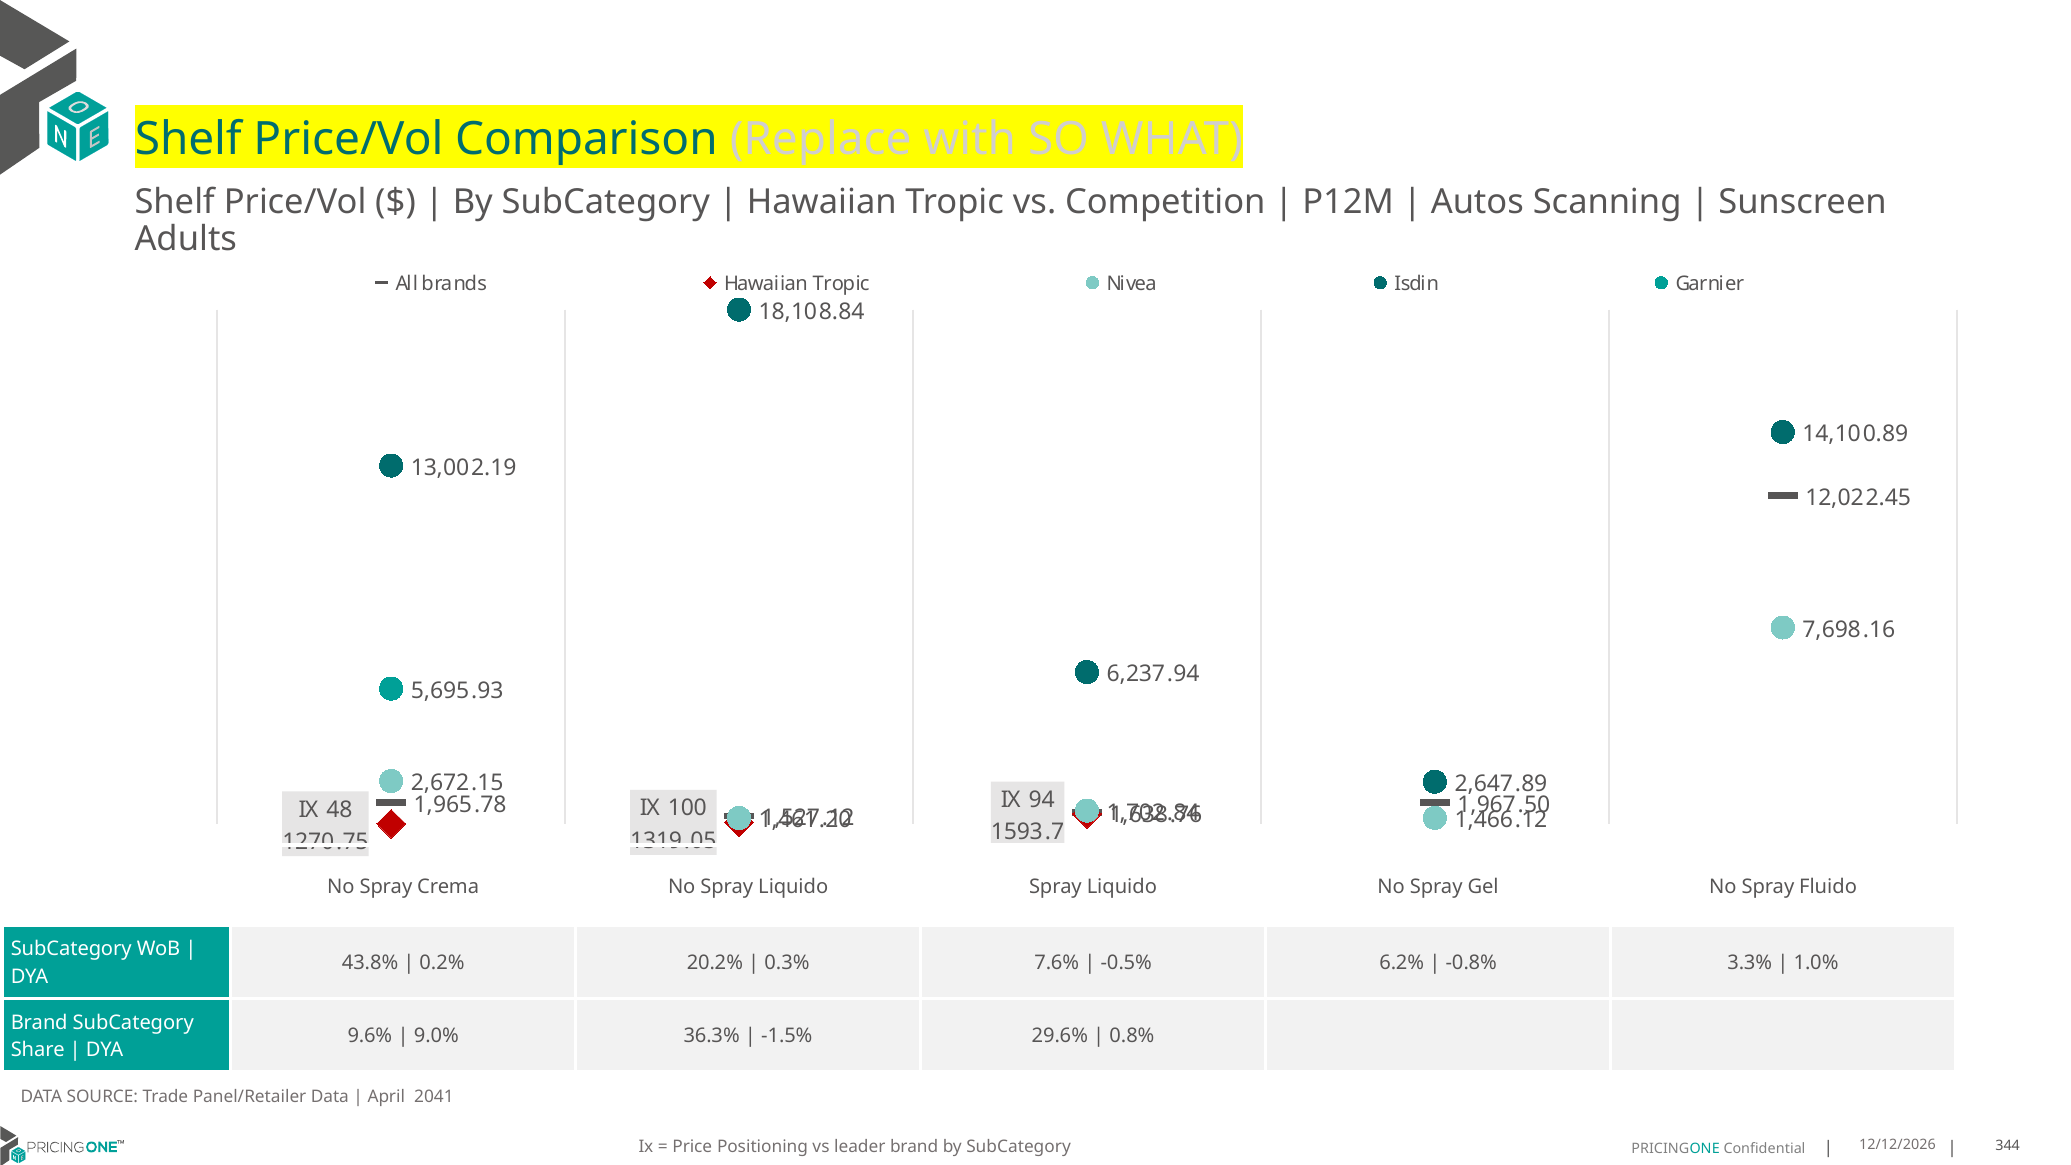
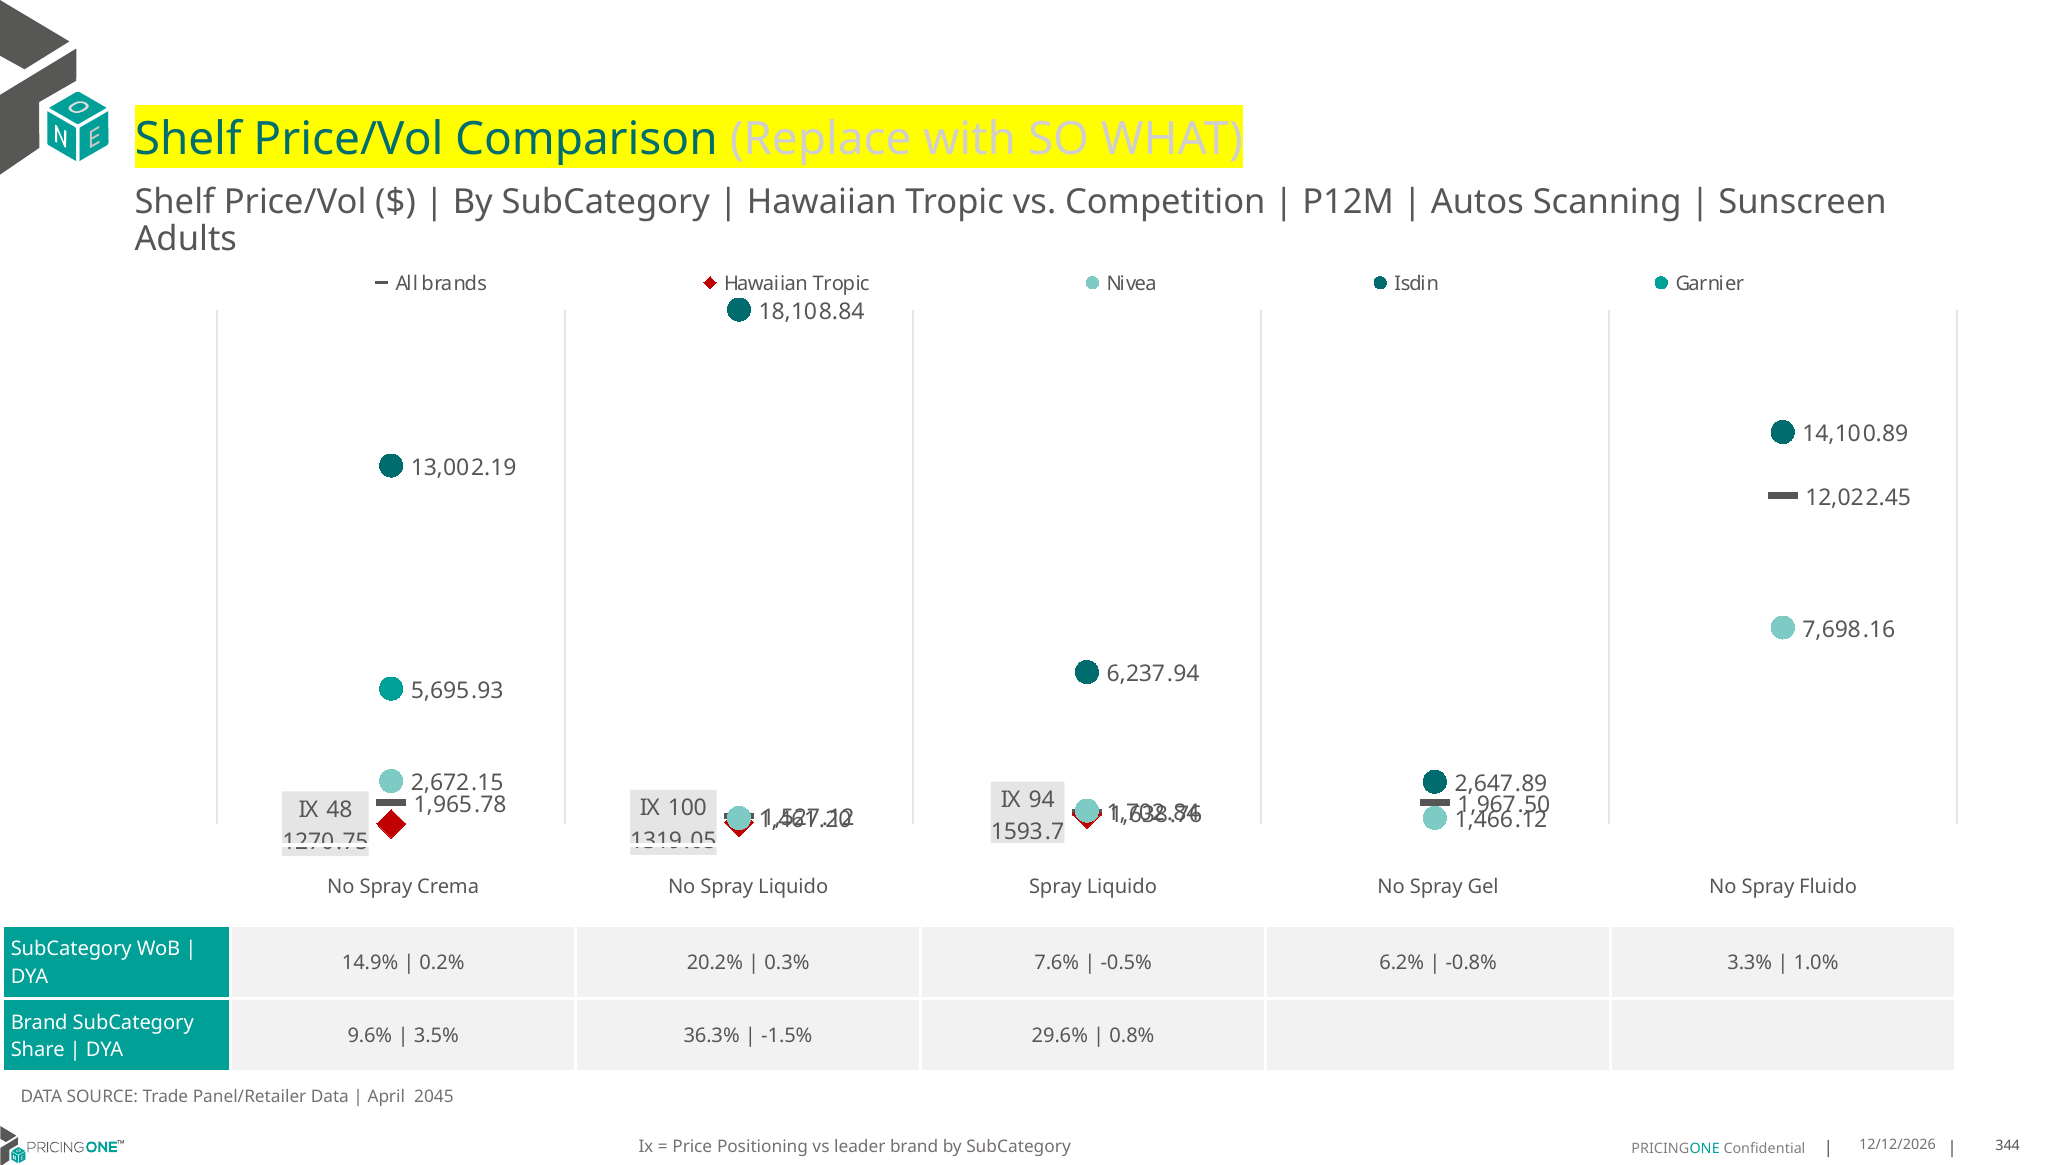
43.8%: 43.8% -> 14.9%
9.0%: 9.0% -> 3.5%
2041: 2041 -> 2045
